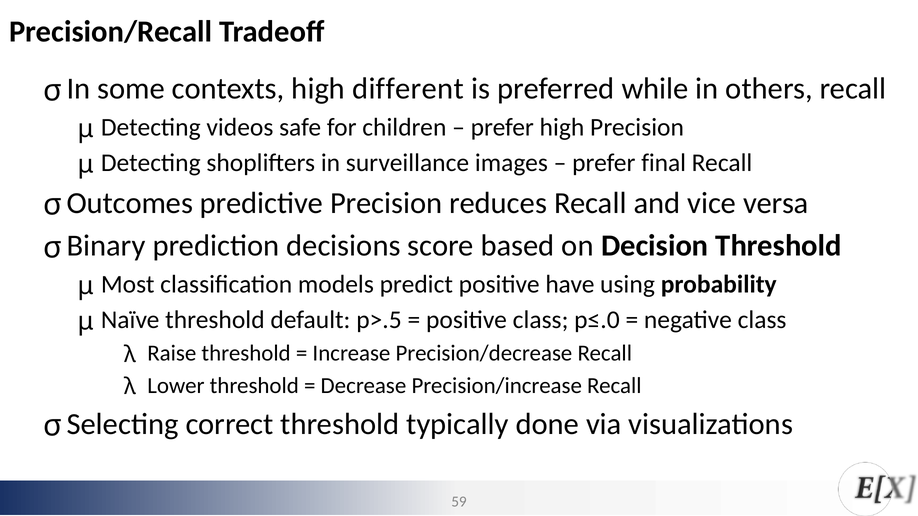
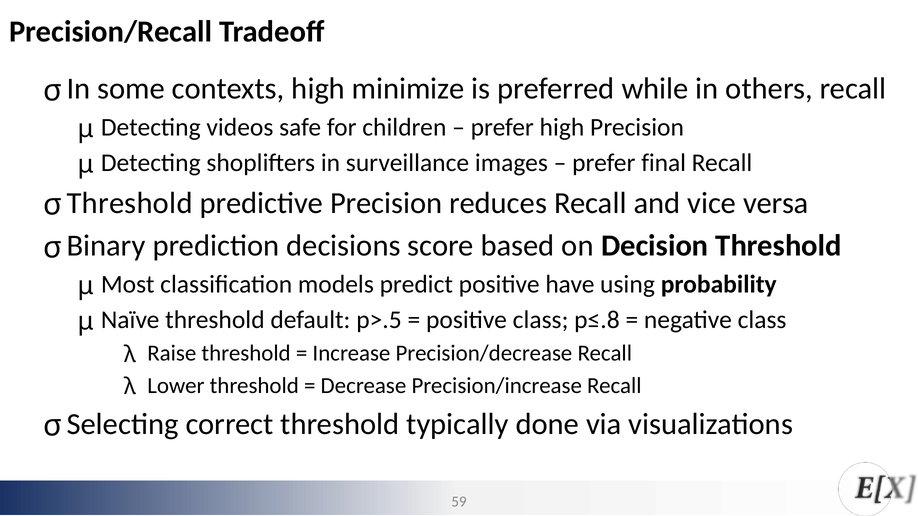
different: different -> minimize
Outcomes at (130, 203): Outcomes -> Threshold
p≤.0: p≤.0 -> p≤.8
